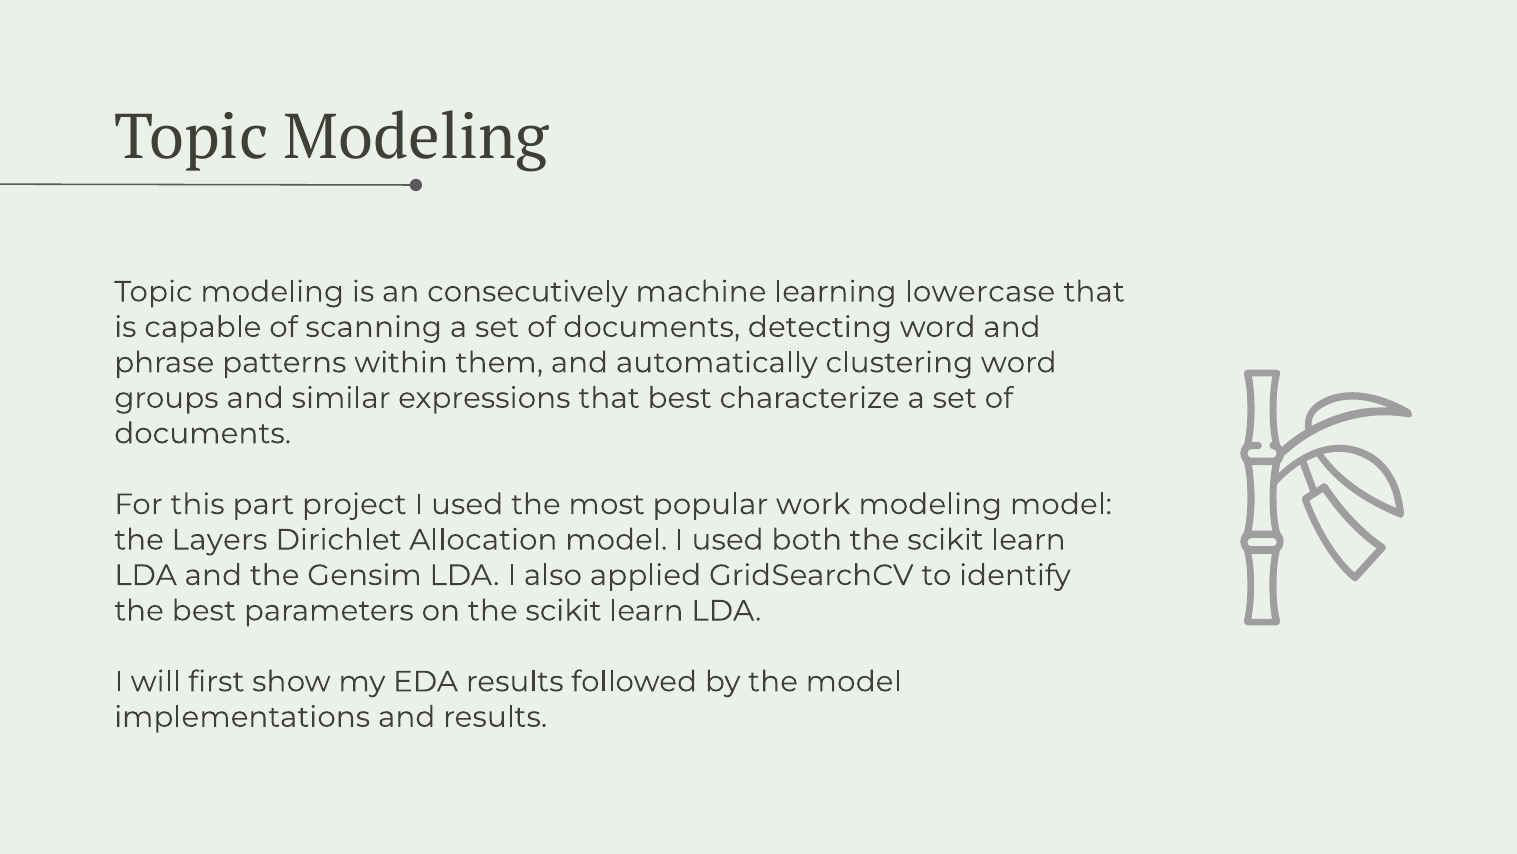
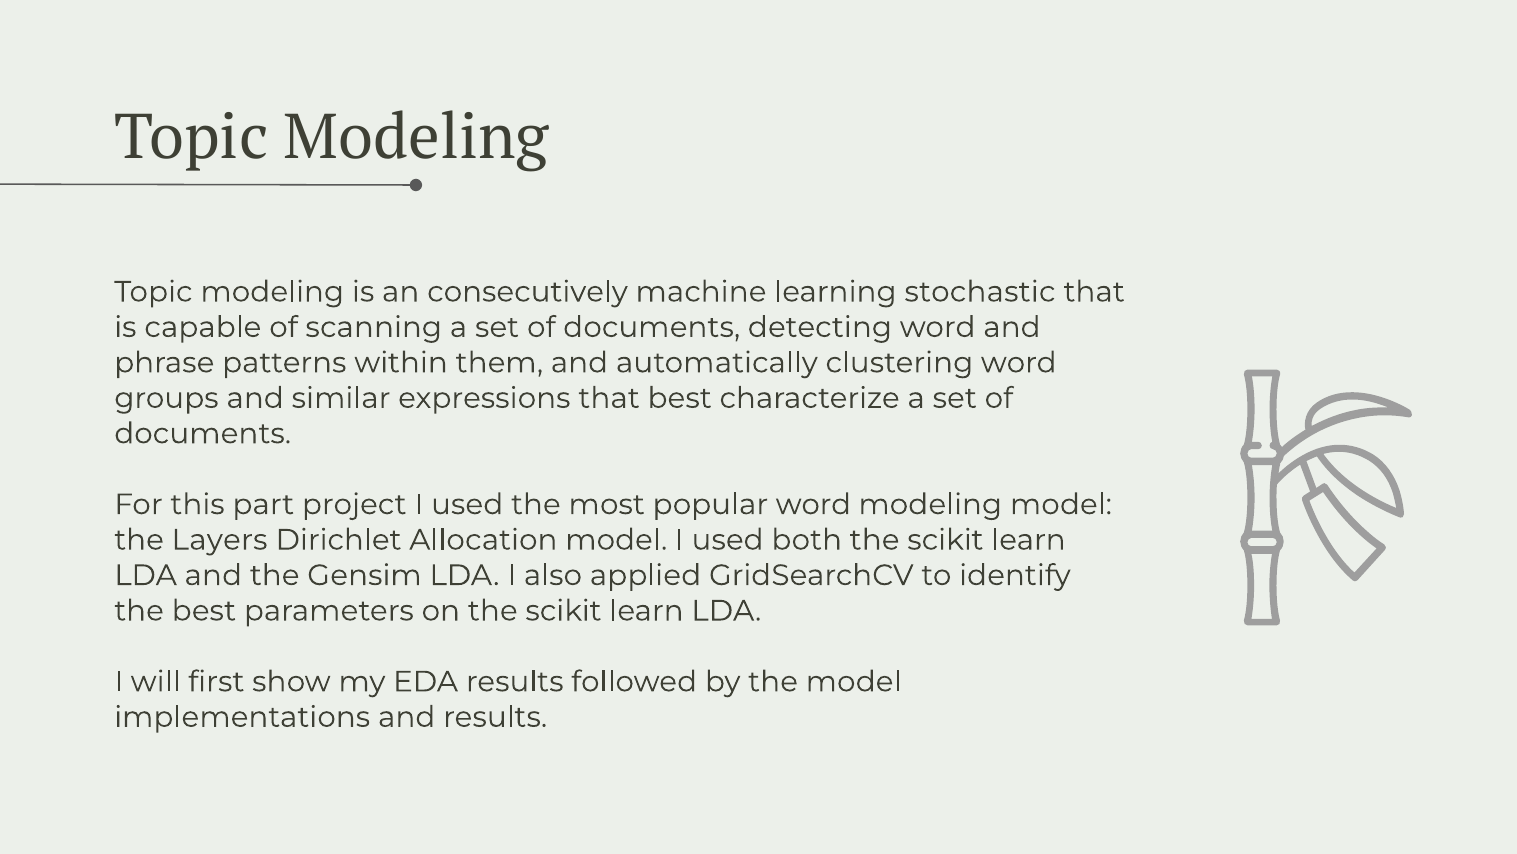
lowercase: lowercase -> stochastic
popular work: work -> word
